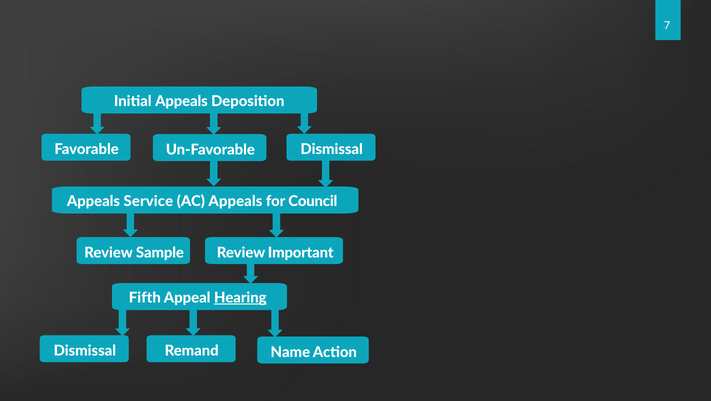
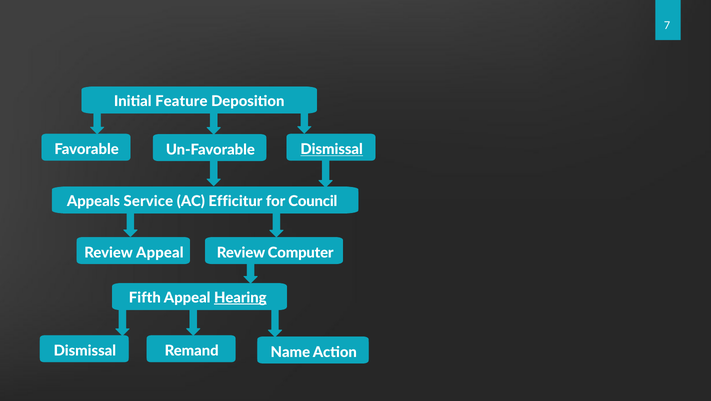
Initial Appeals: Appeals -> Feature
Dismissal at (332, 149) underline: none -> present
AC Appeals: Appeals -> Efficitur
Review Sample: Sample -> Appeal
Important: Important -> Computer
